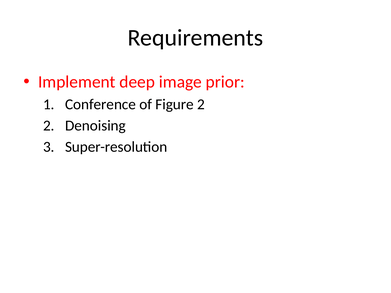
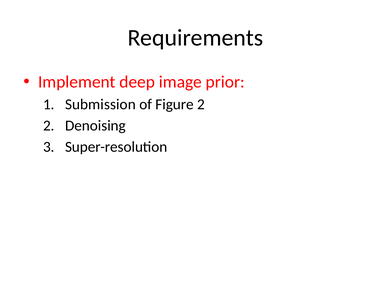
Conference: Conference -> Submission
